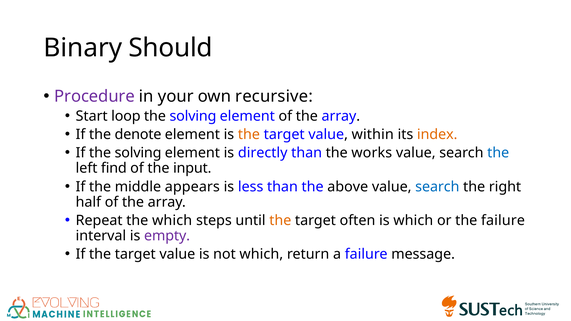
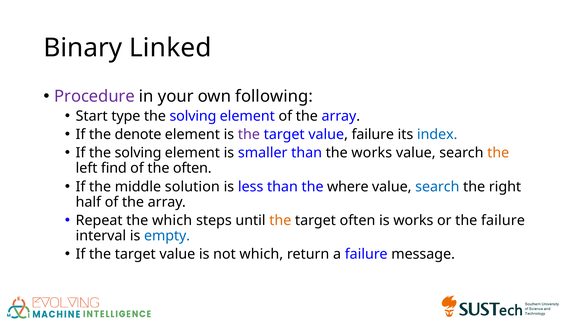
Should: Should -> Linked
recursive: recursive -> following
loop: loop -> type
the at (249, 135) colour: orange -> purple
value within: within -> failure
index colour: orange -> blue
directly: directly -> smaller
the at (498, 153) colour: blue -> orange
the input: input -> often
appears: appears -> solution
above: above -> where
is which: which -> works
empty colour: purple -> blue
